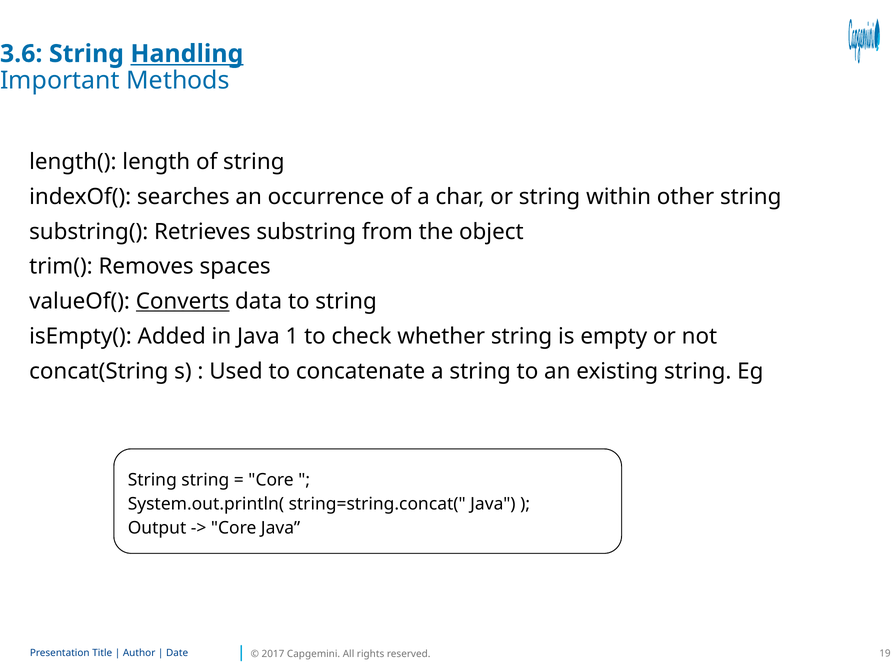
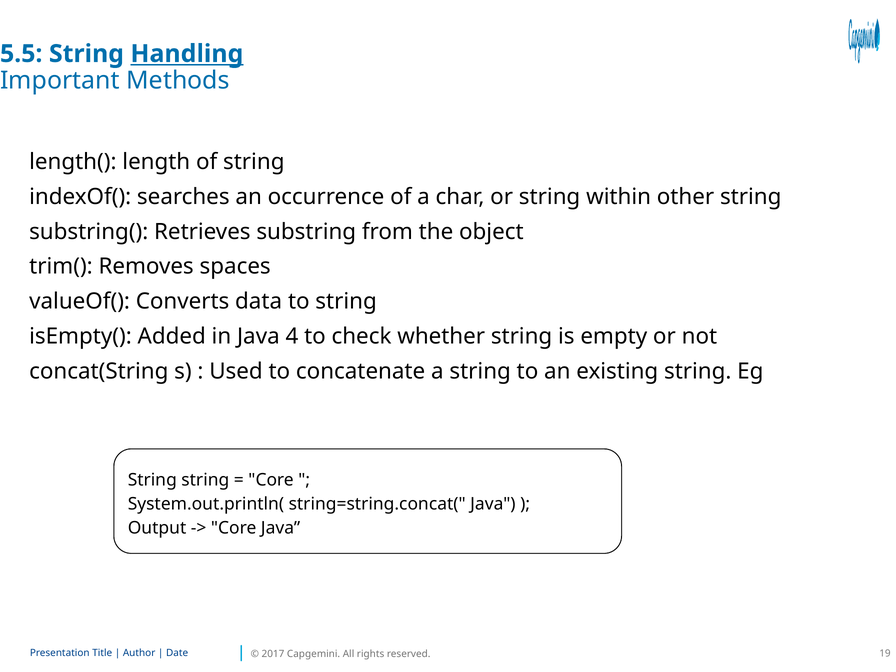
3.6: 3.6 -> 5.5
Converts underline: present -> none
1: 1 -> 4
